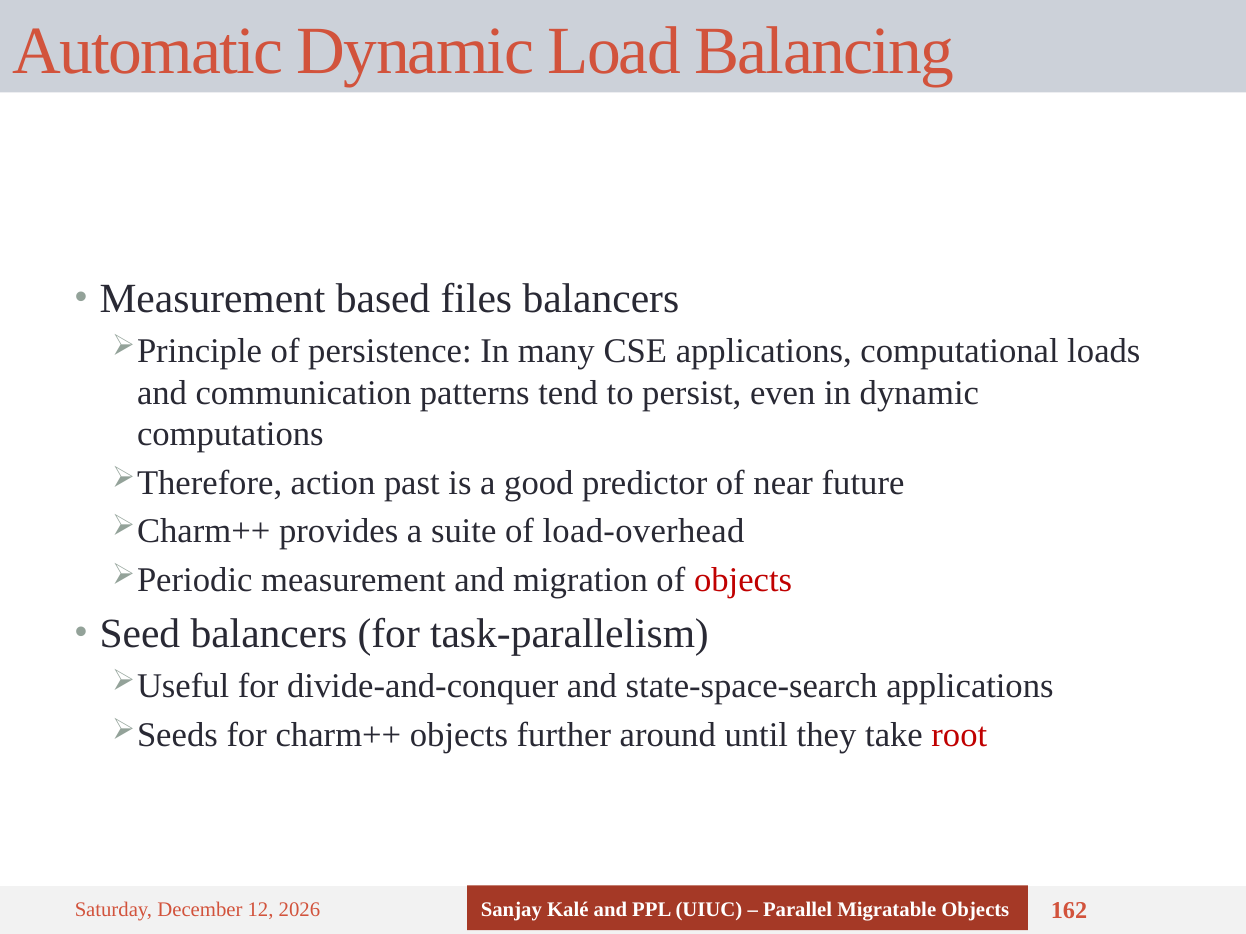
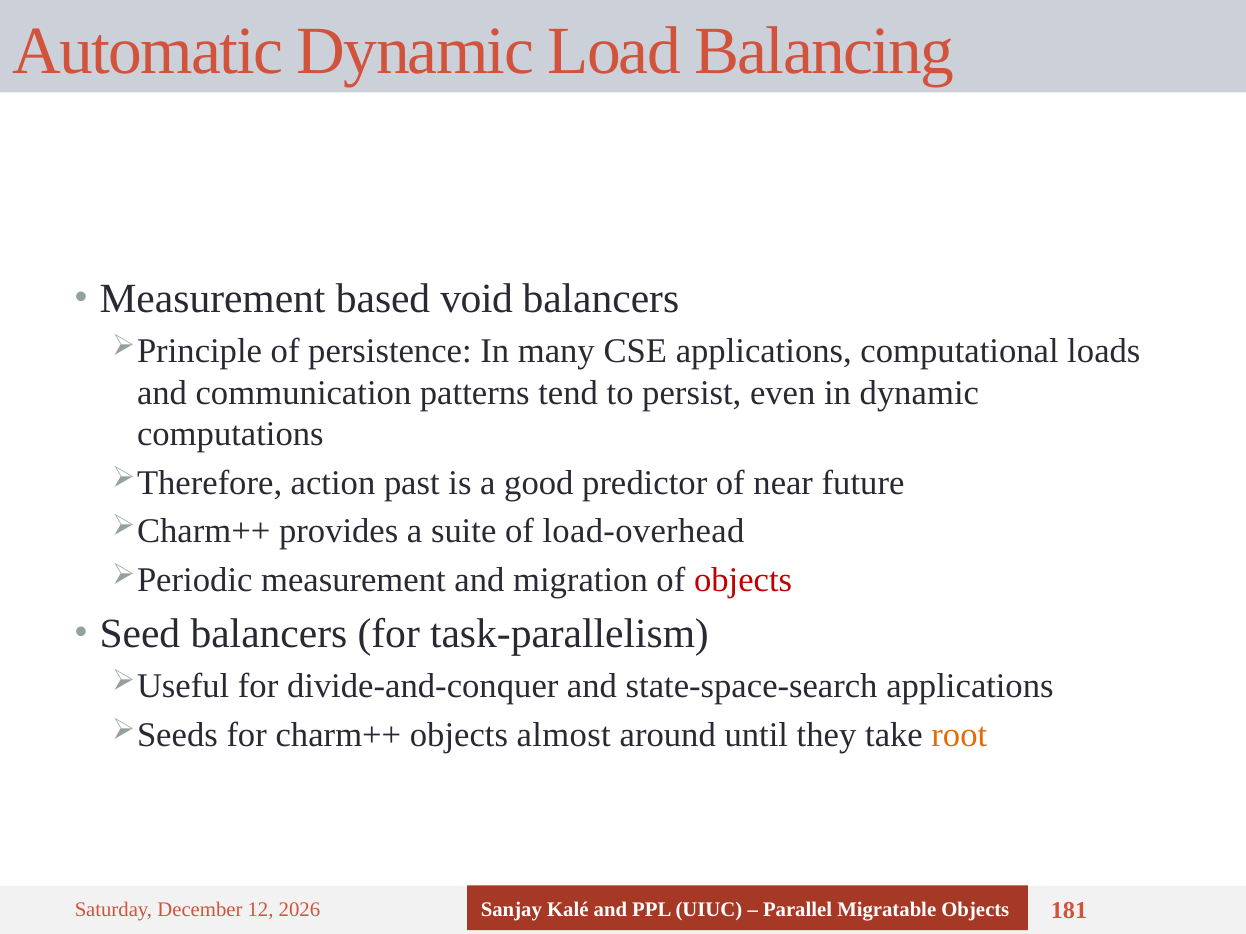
files: files -> void
further: further -> almost
root colour: red -> orange
162: 162 -> 181
